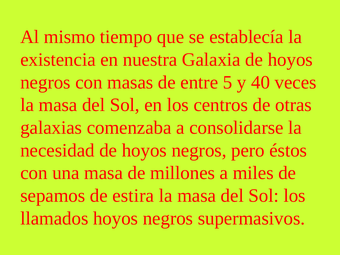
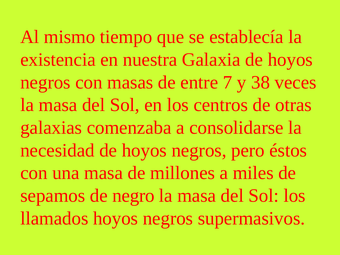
5: 5 -> 7
40: 40 -> 38
estira: estira -> negro
